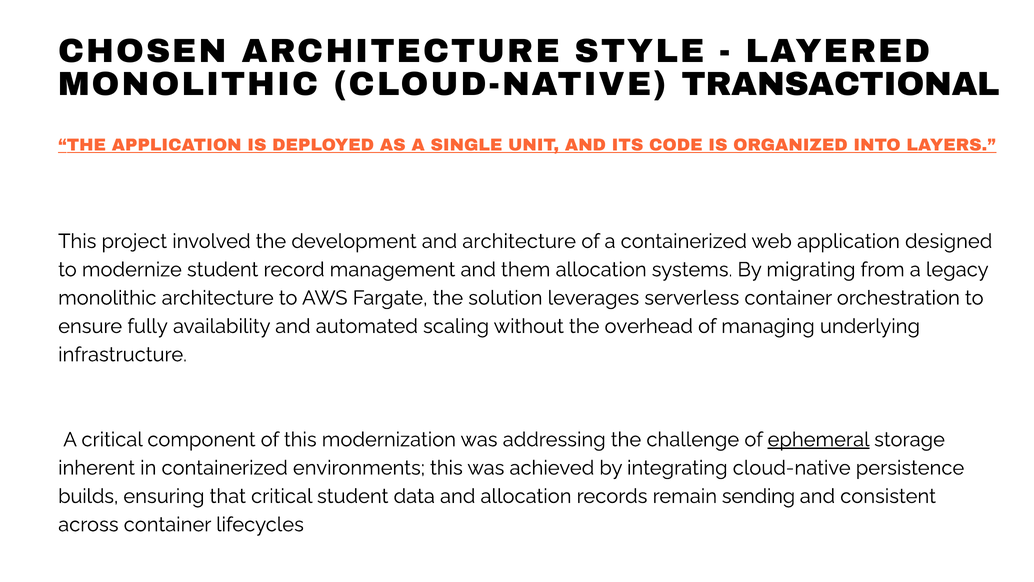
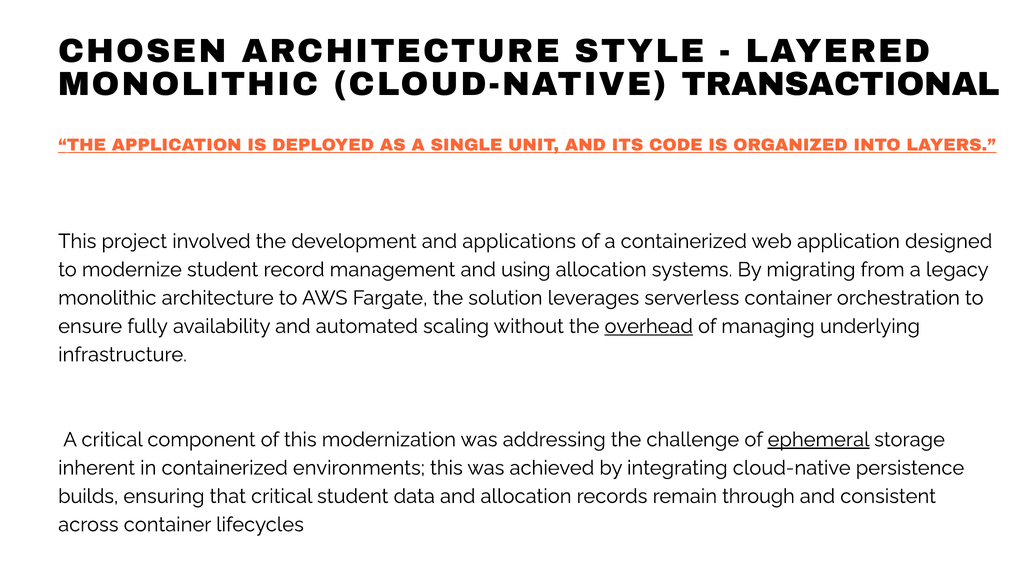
and architecture: architecture -> applications
them: them -> using
overhead underline: none -> present
sending: sending -> through
